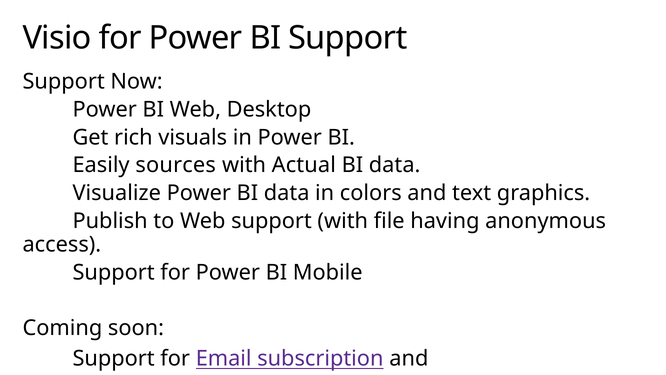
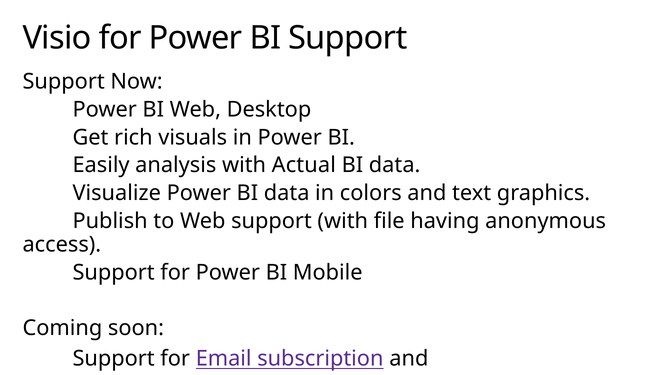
sources: sources -> analysis
